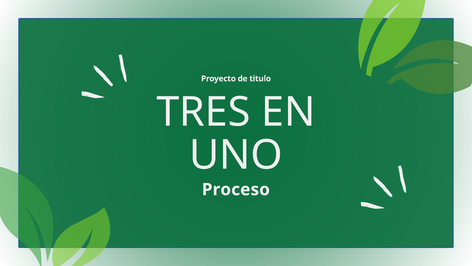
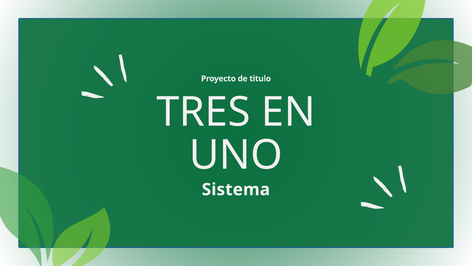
Proceso: Proceso -> Sistema
